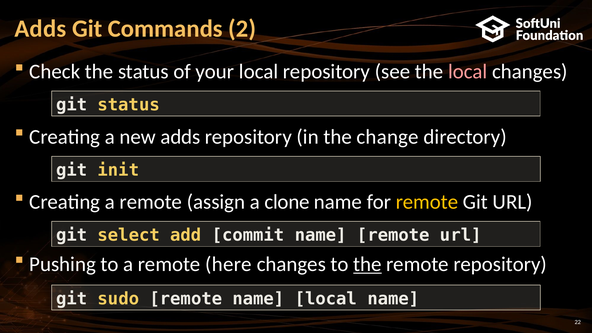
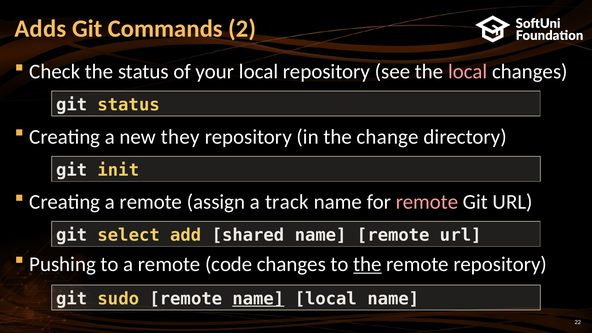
new adds: adds -> they
clone: clone -> track
remote at (427, 202) colour: yellow -> pink
commit: commit -> shared
here: here -> code
name at (258, 299) underline: none -> present
